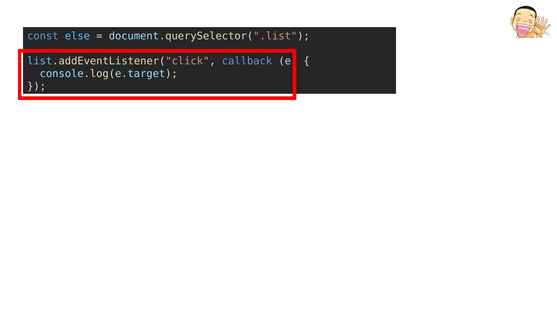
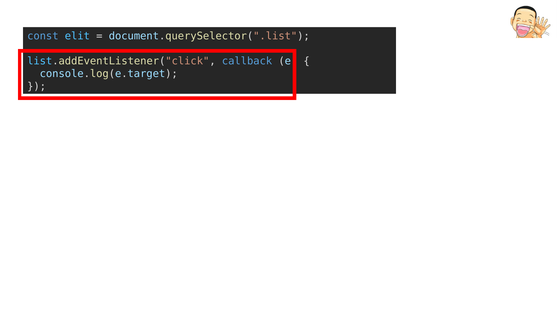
else: else -> elit
